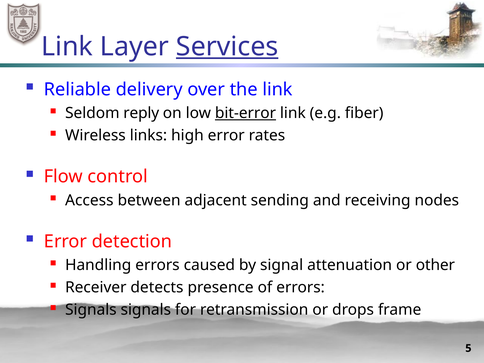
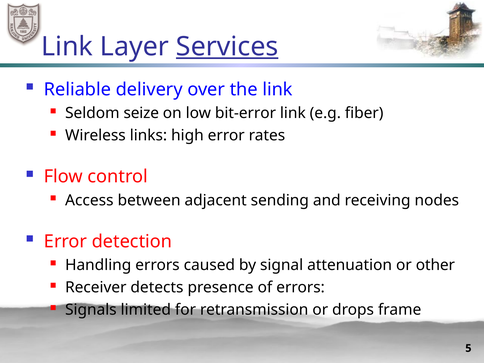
reply: reply -> seize
bit-error underline: present -> none
Signals signals: signals -> limited
